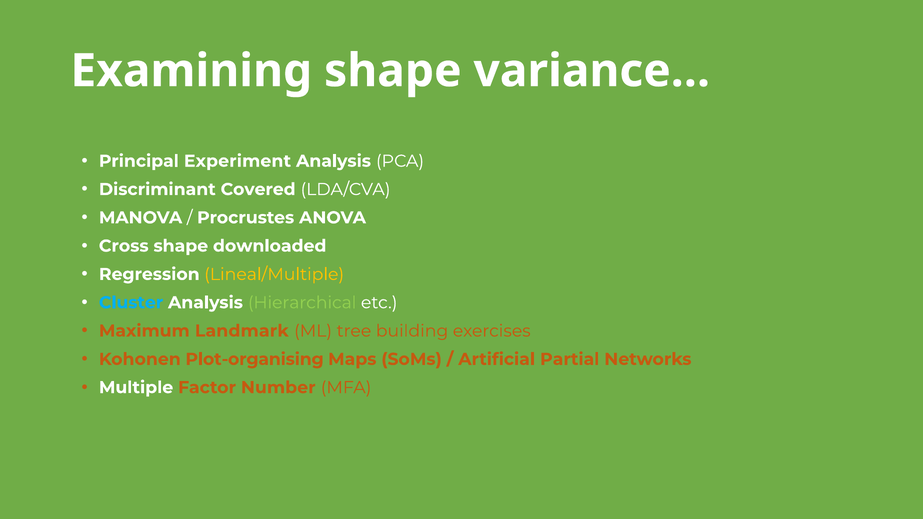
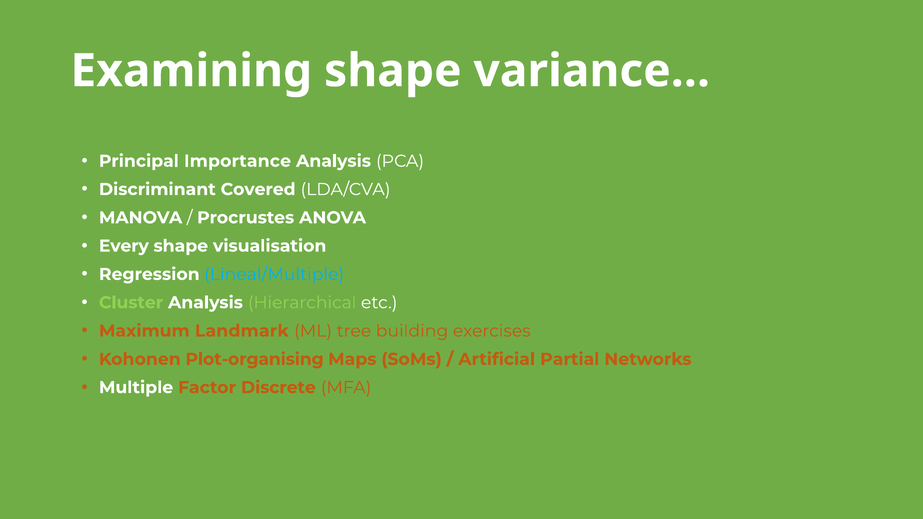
Experiment: Experiment -> Importance
Cross: Cross -> Every
downloaded: downloaded -> visualisation
Lineal/Multiple colour: yellow -> light blue
Cluster colour: light blue -> light green
Number: Number -> Discrete
